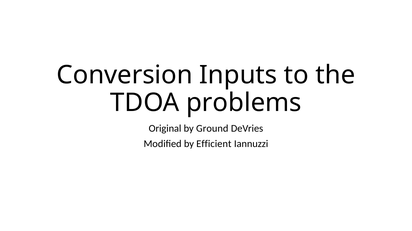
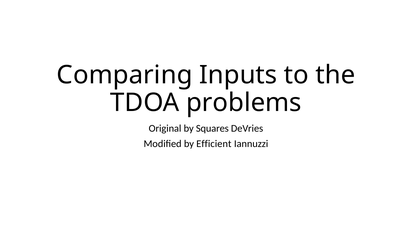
Conversion: Conversion -> Comparing
Ground: Ground -> Squares
